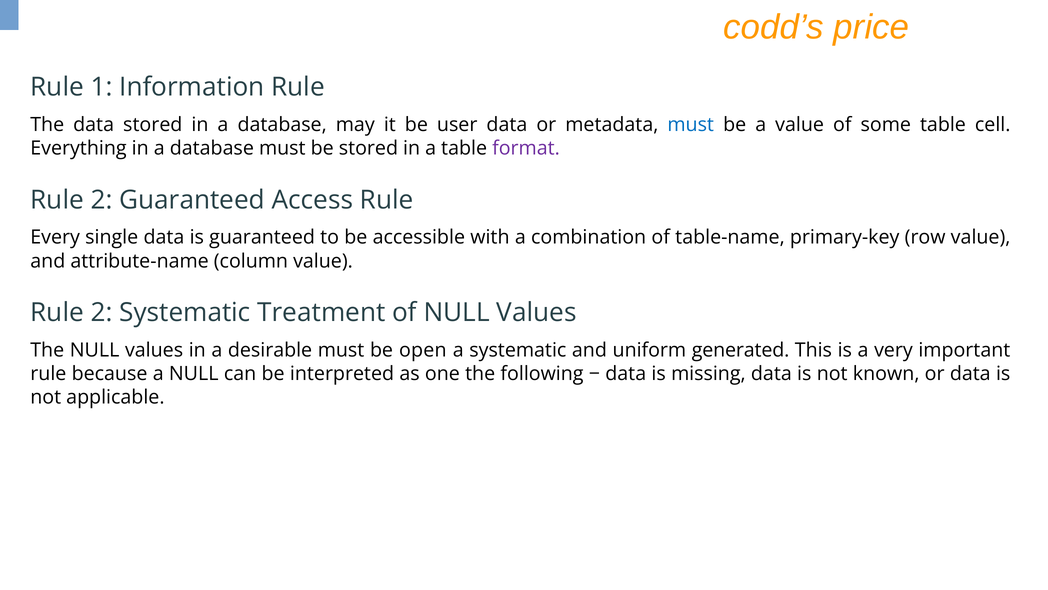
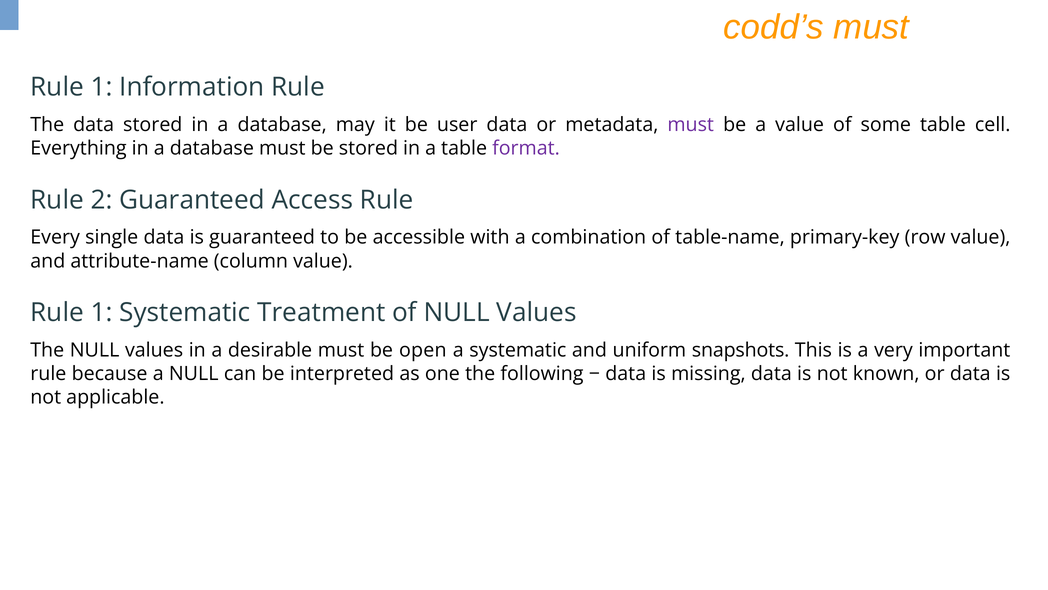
codd’s price: price -> must
must at (691, 125) colour: blue -> purple
2 at (101, 312): 2 -> 1
generated: generated -> snapshots
